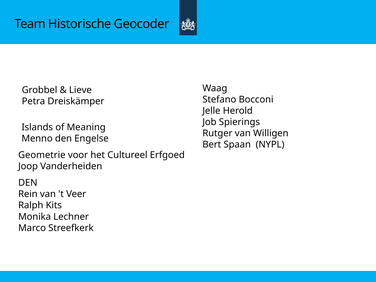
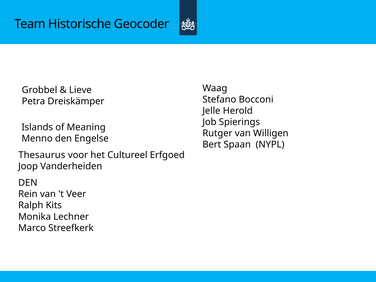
Geometrie: Geometrie -> Thesaurus
